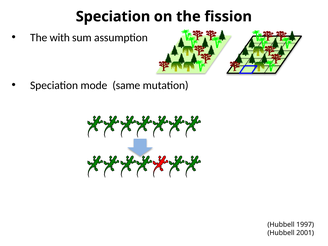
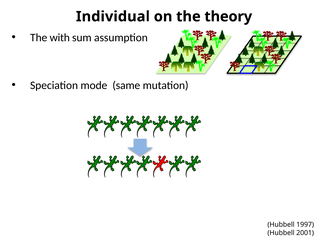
Speciation at (113, 17): Speciation -> Individual
fission: fission -> theory
